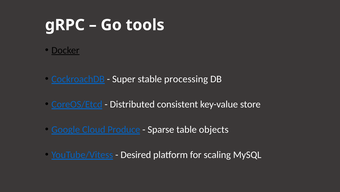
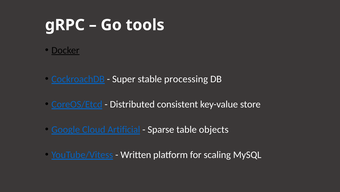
Produce: Produce -> Artificial
Desired: Desired -> Written
